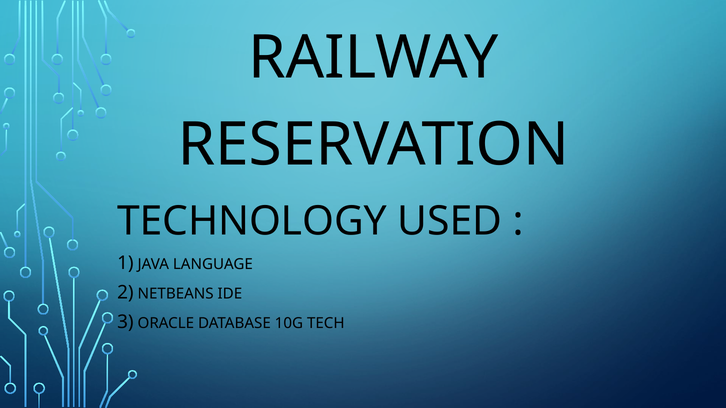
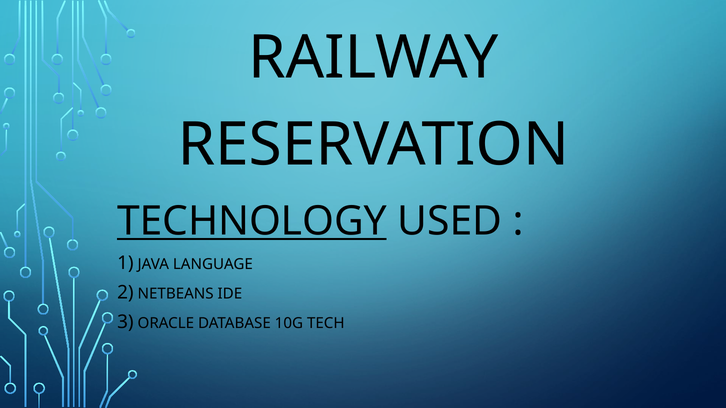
TECHNOLOGY underline: none -> present
